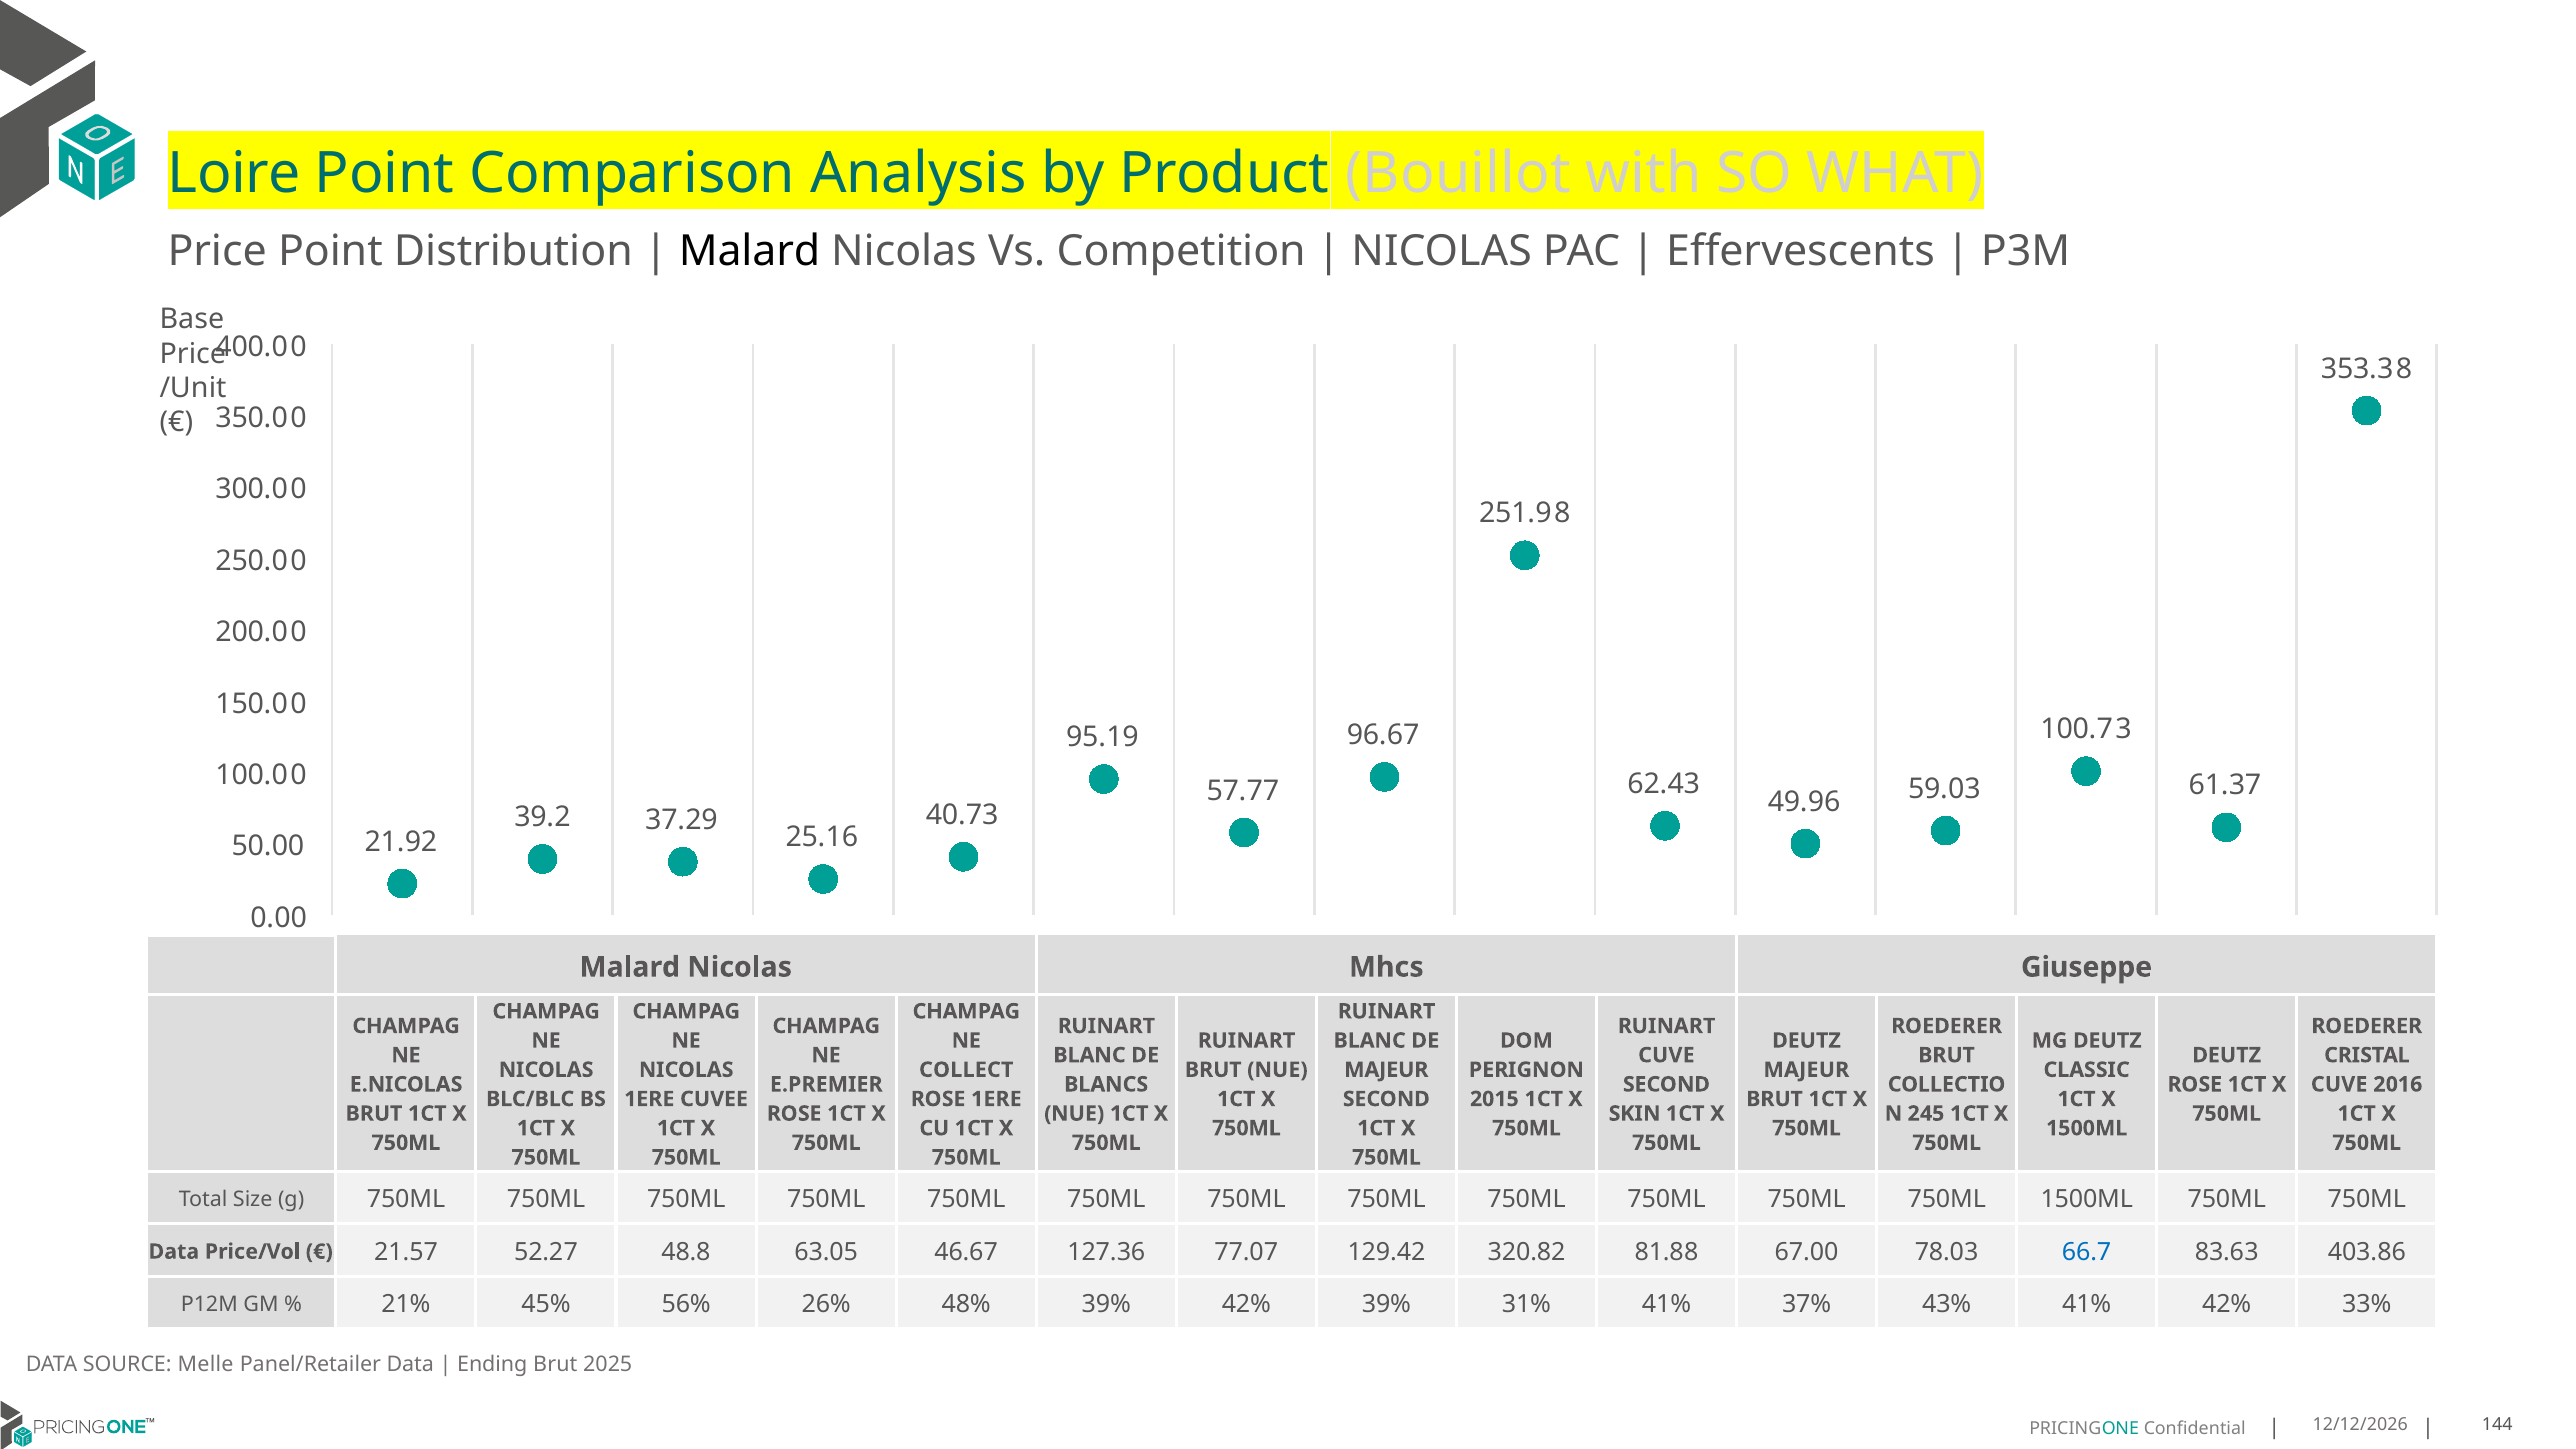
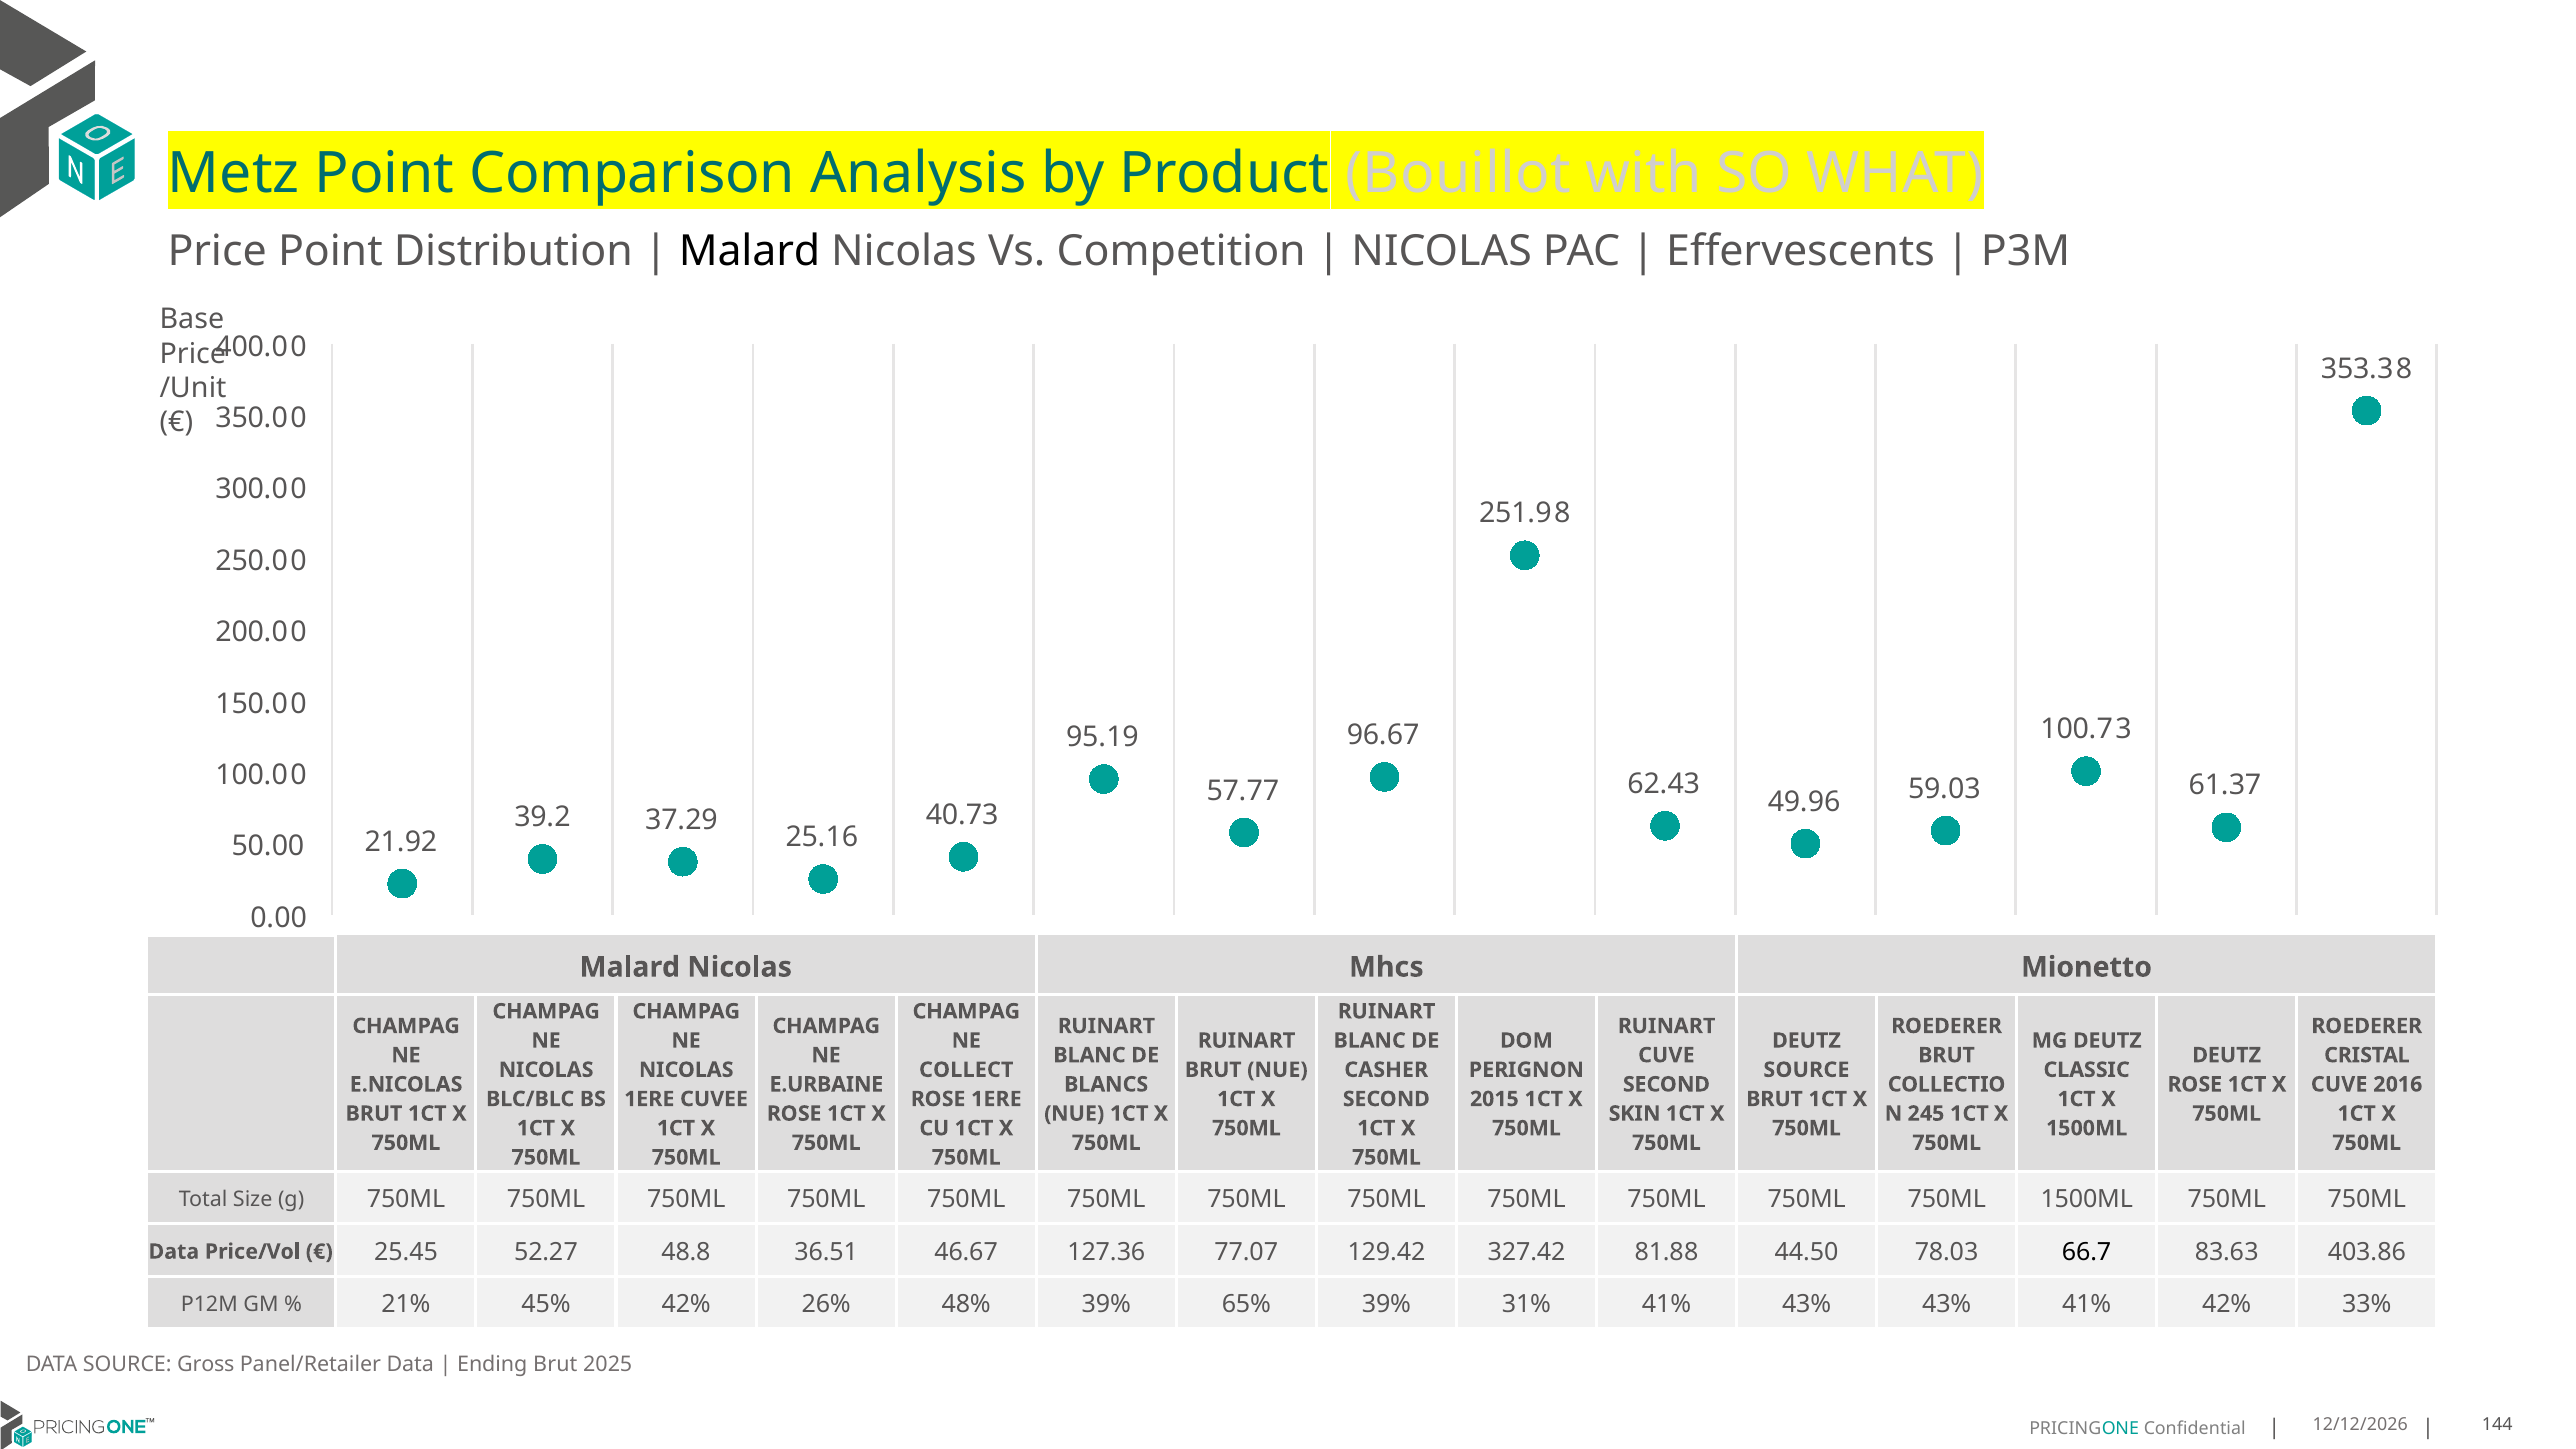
Loire: Loire -> Metz
Giuseppe: Giuseppe -> Mionetto
MAJEUR at (1386, 1070): MAJEUR -> CASHER
MAJEUR at (1806, 1070): MAJEUR -> SOURCE
E.PREMIER: E.PREMIER -> E.URBAINE
21.57: 21.57 -> 25.45
63.05: 63.05 -> 36.51
320.82: 320.82 -> 327.42
67.00: 67.00 -> 44.50
66.7 colour: blue -> black
45% 56%: 56% -> 42%
39% 42%: 42% -> 65%
41% 37%: 37% -> 43%
Melle: Melle -> Gross
